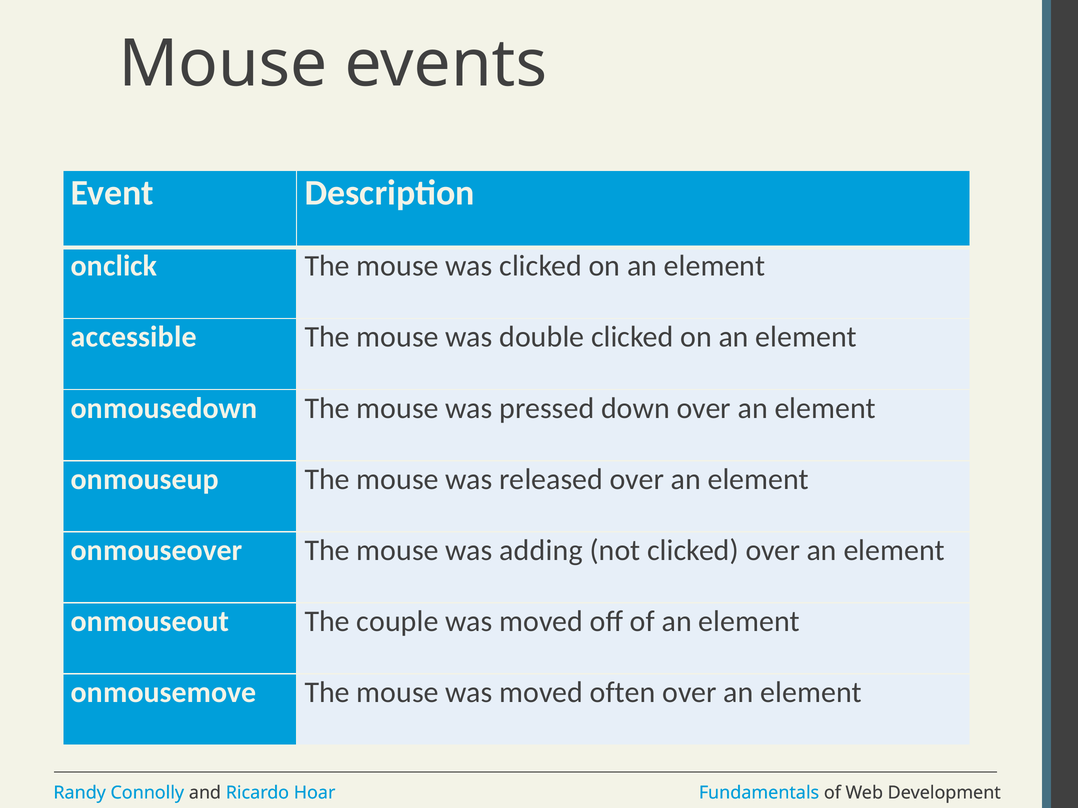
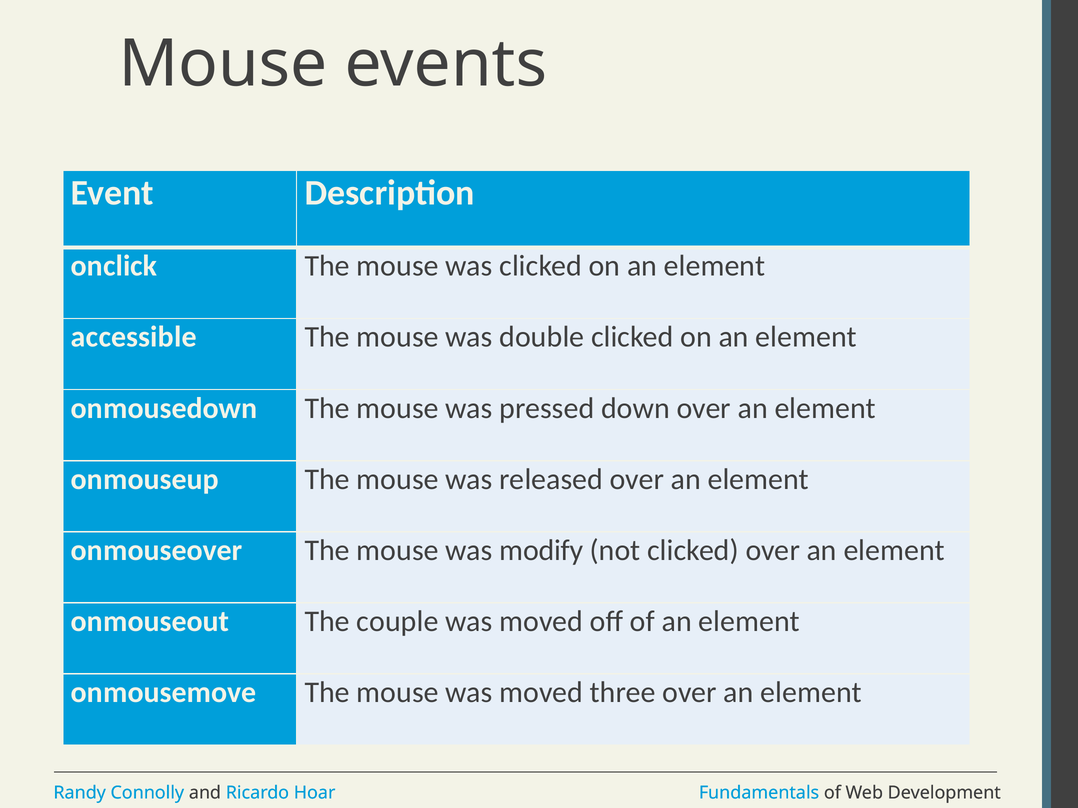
adding: adding -> modify
often: often -> three
